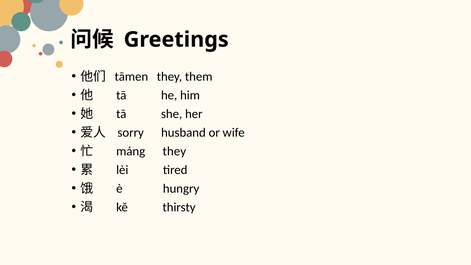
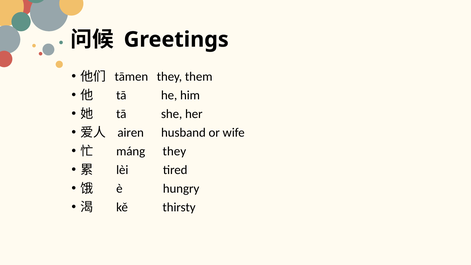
sorry: sorry -> airen
